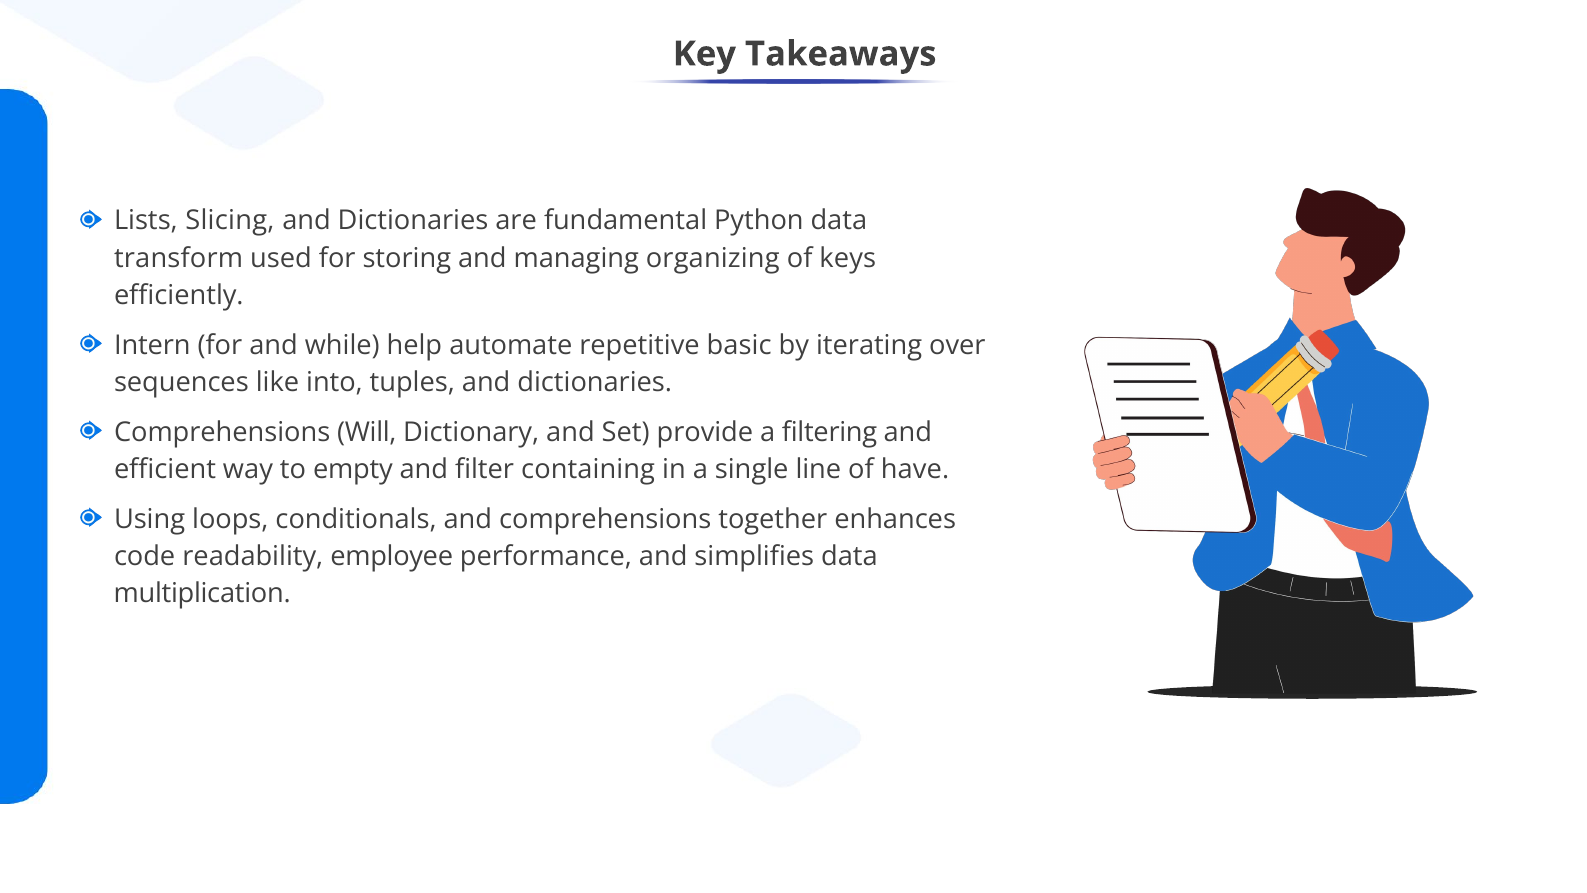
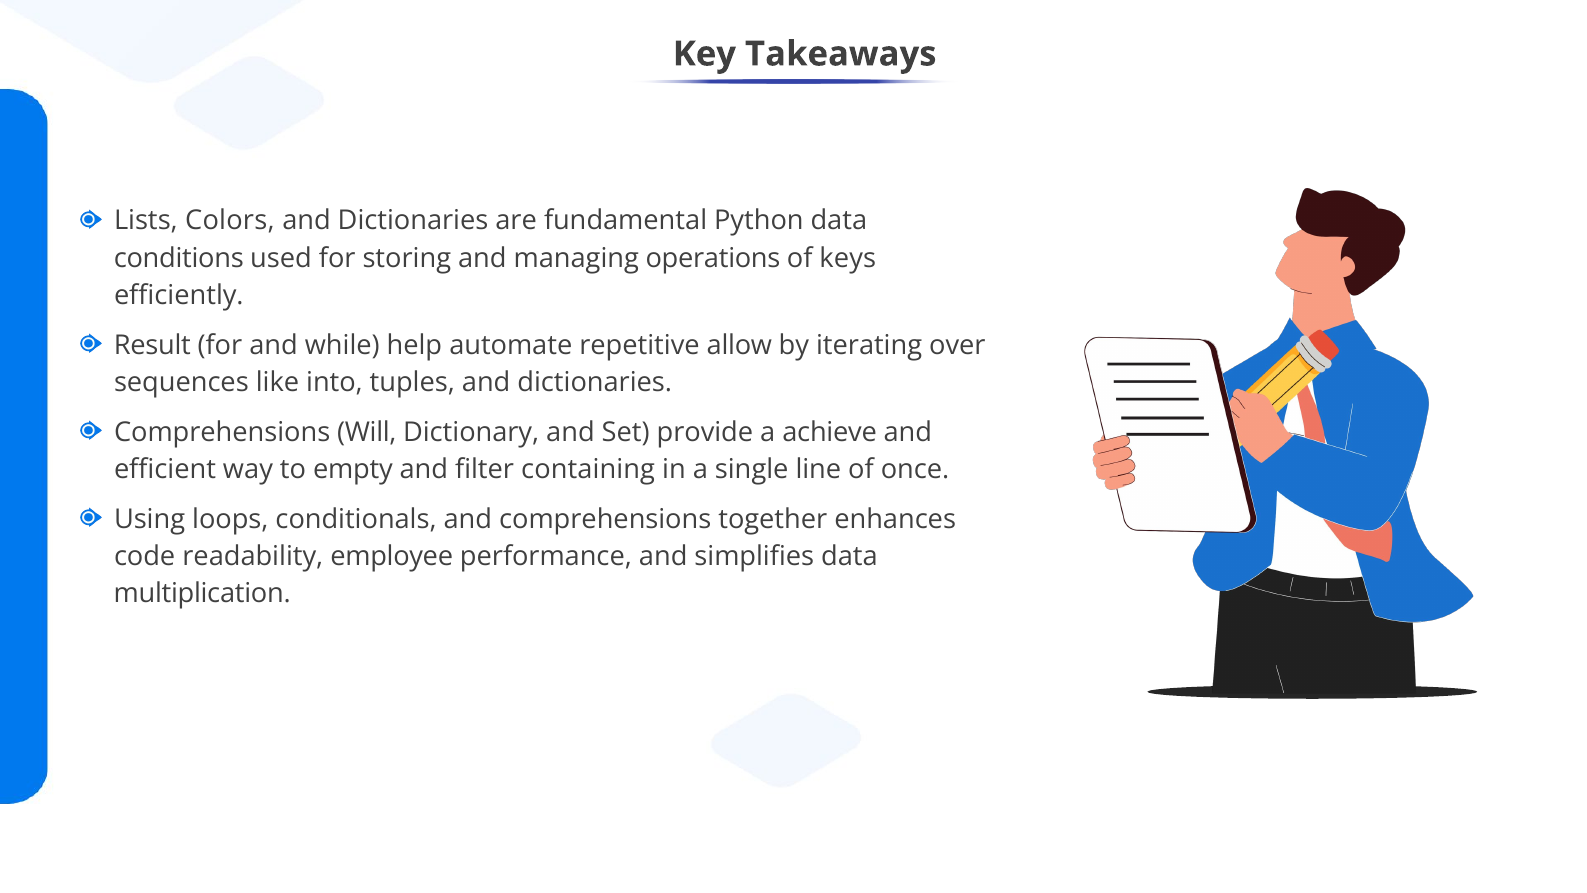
Slicing: Slicing -> Colors
transform: transform -> conditions
organizing: organizing -> operations
Intern: Intern -> Result
basic: basic -> allow
filtering: filtering -> achieve
have: have -> once
